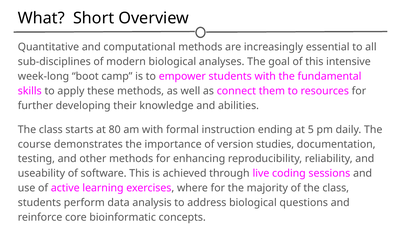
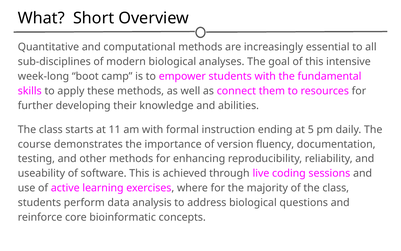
80: 80 -> 11
studies: studies -> fluency
